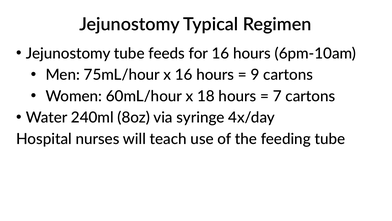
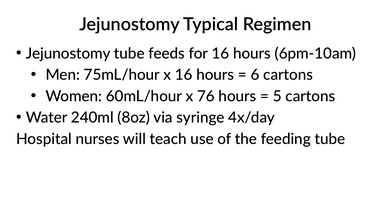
9: 9 -> 6
18: 18 -> 76
7: 7 -> 5
